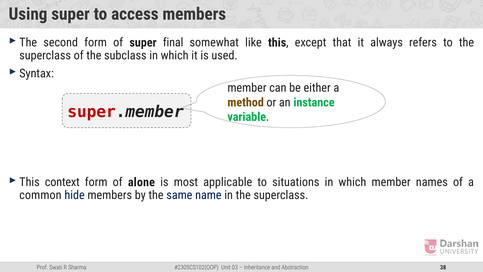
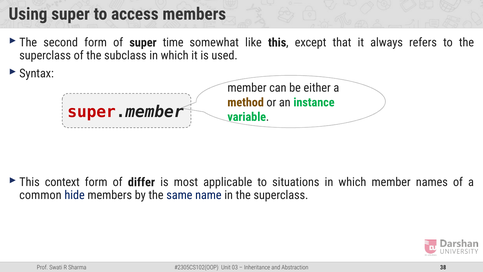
final: final -> time
alone: alone -> differ
